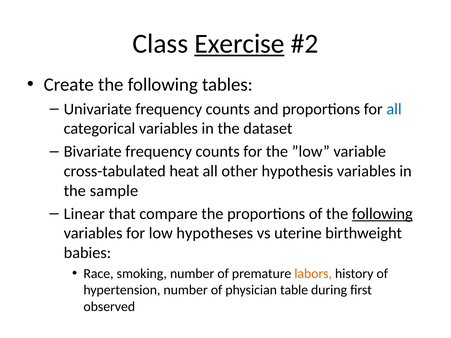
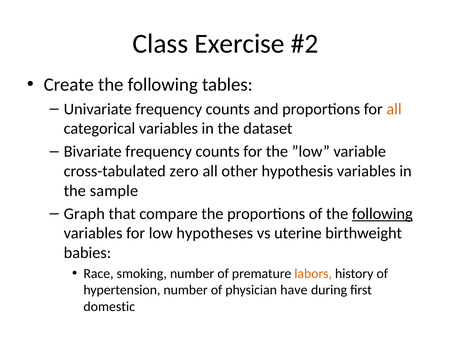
Exercise underline: present -> none
all at (394, 109) colour: blue -> orange
heat: heat -> zero
Linear: Linear -> Graph
table: table -> have
observed: observed -> domestic
